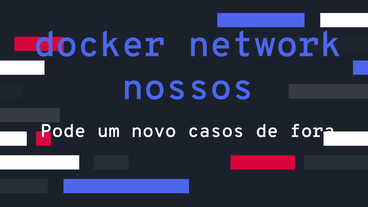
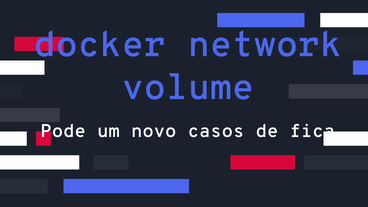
nossos: nossos -> volume
fora: fora -> fica
